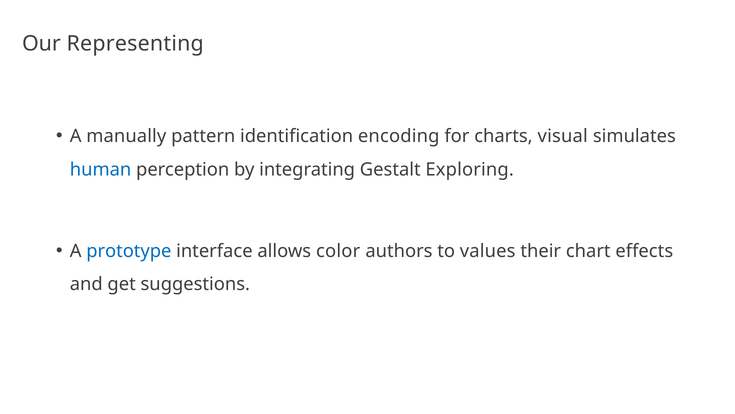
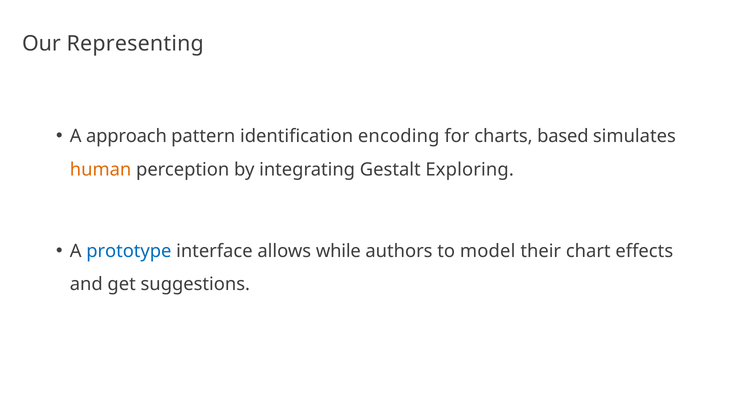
manually: manually -> approach
visual: visual -> based
human colour: blue -> orange
color: color -> while
values: values -> model
